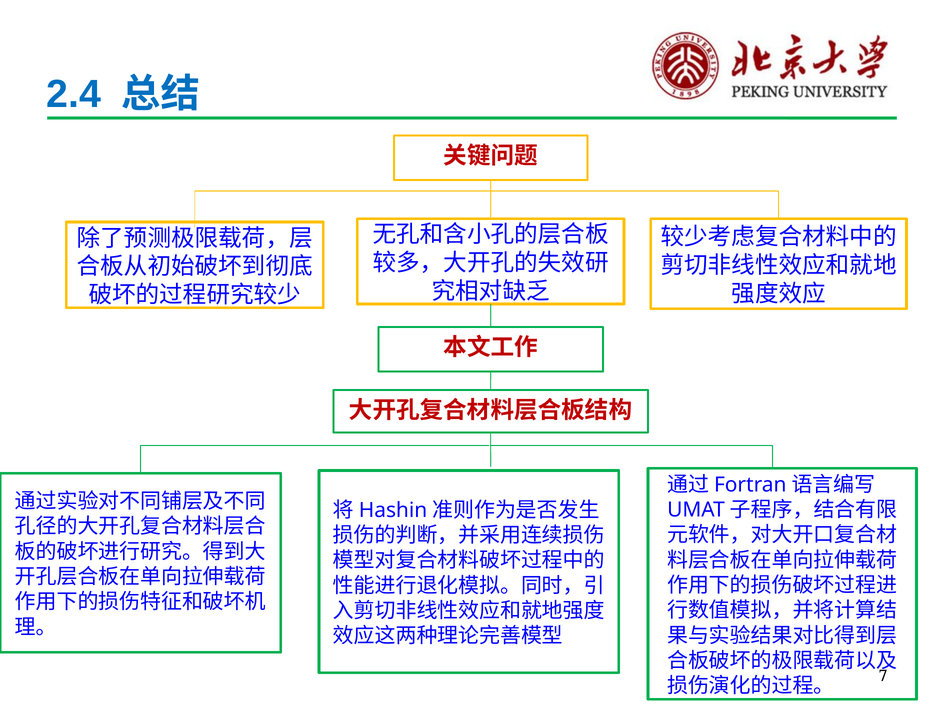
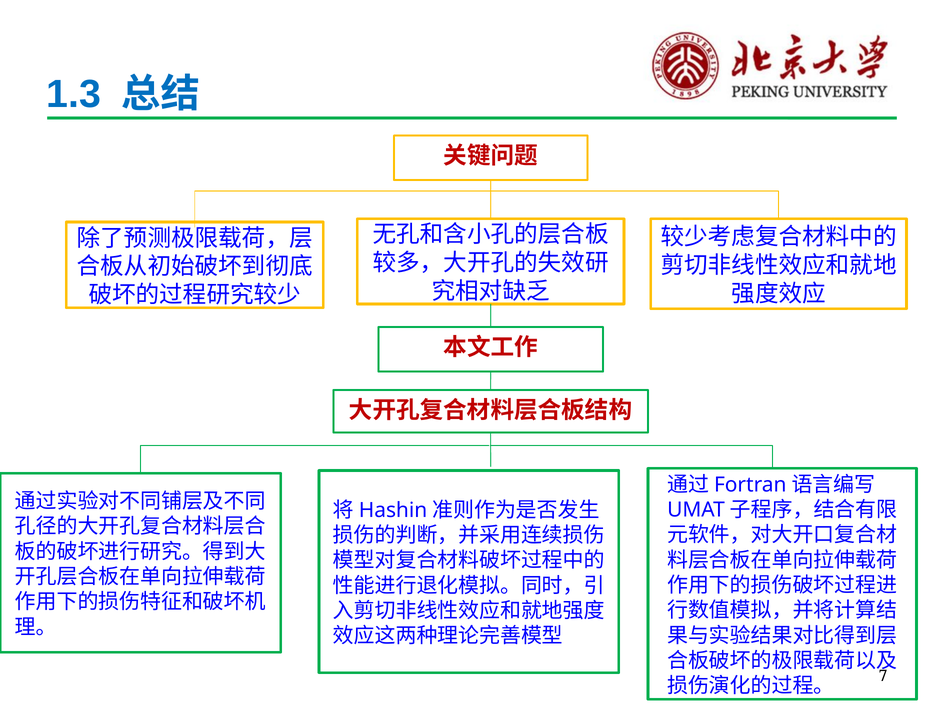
2.4: 2.4 -> 1.3
